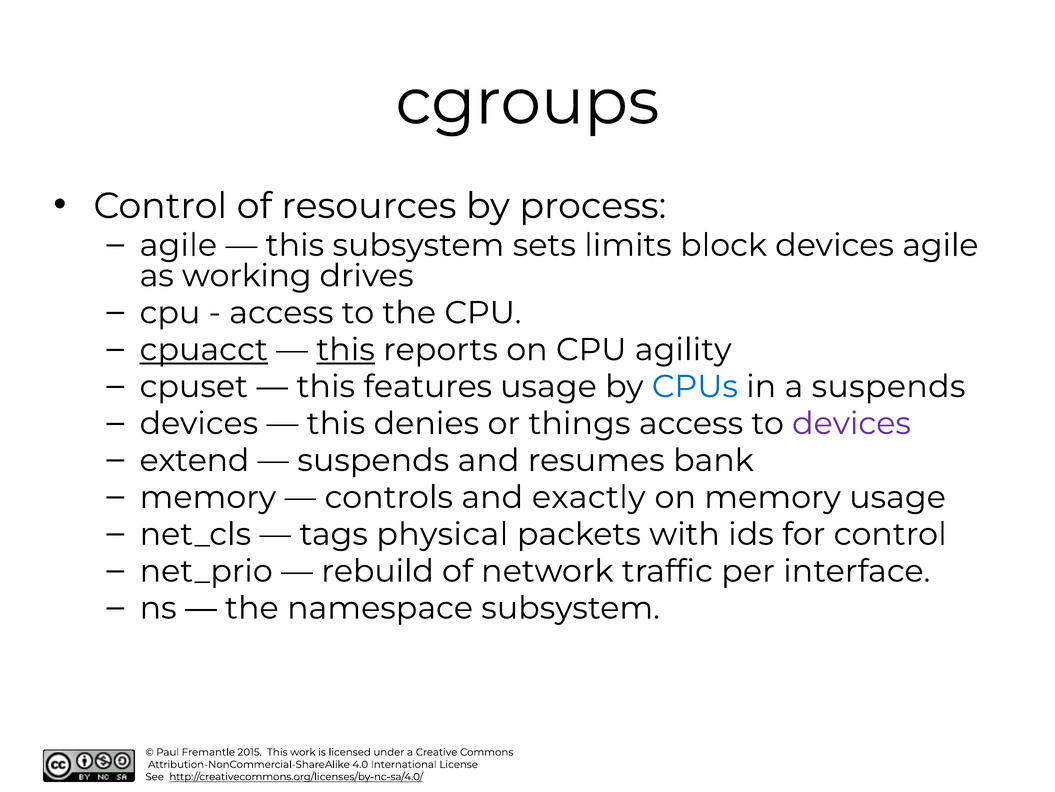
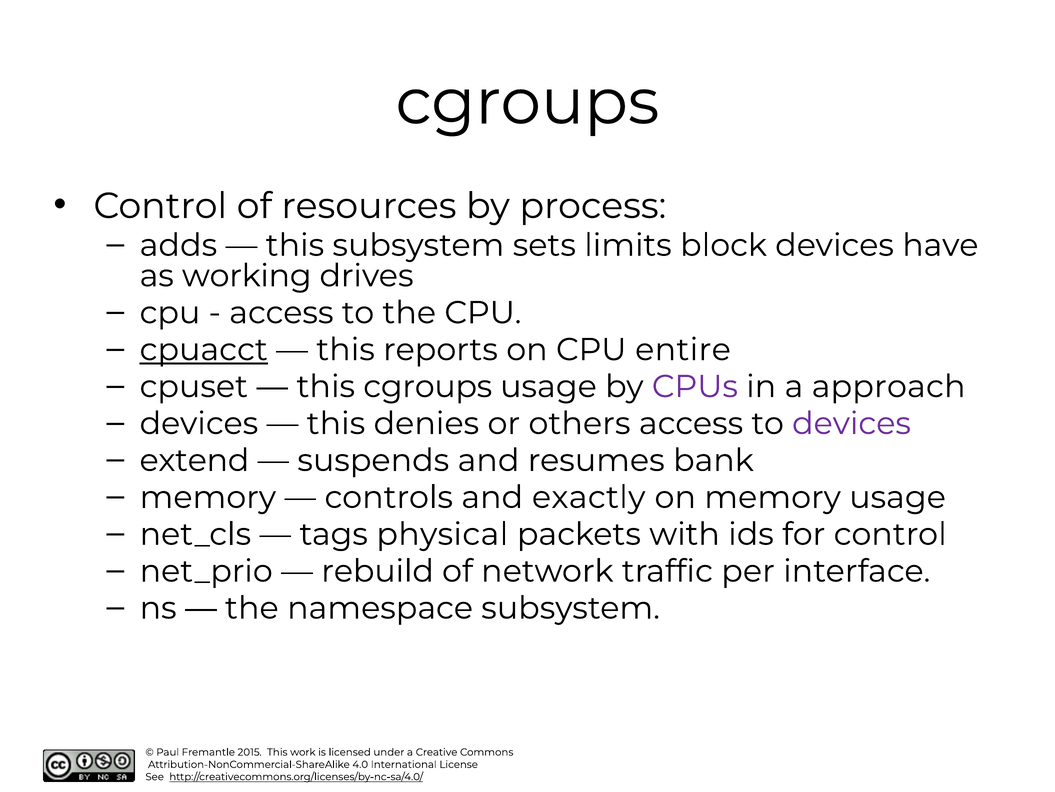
agile at (178, 245): agile -> adds
devices agile: agile -> have
this at (346, 349) underline: present -> none
agility: agility -> entire
this features: features -> cgroups
CPUs colour: blue -> purple
a suspends: suspends -> approach
things: things -> others
